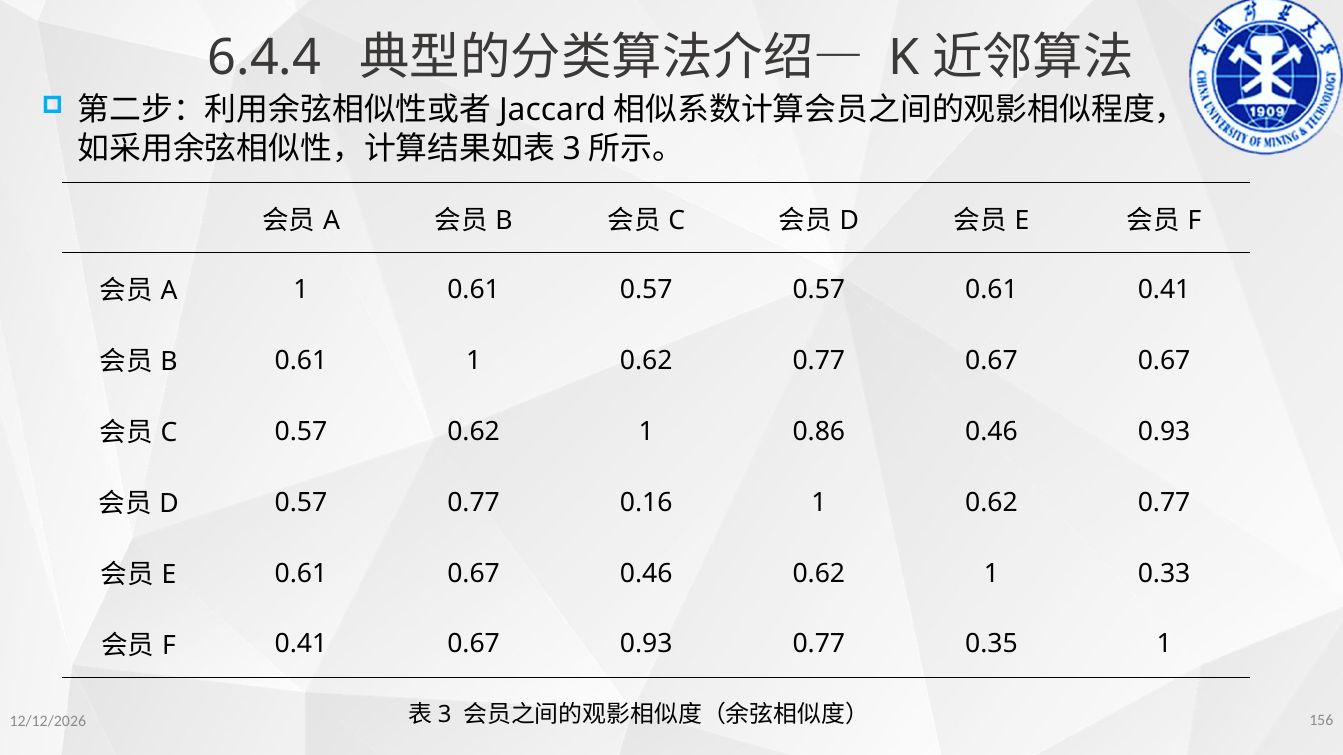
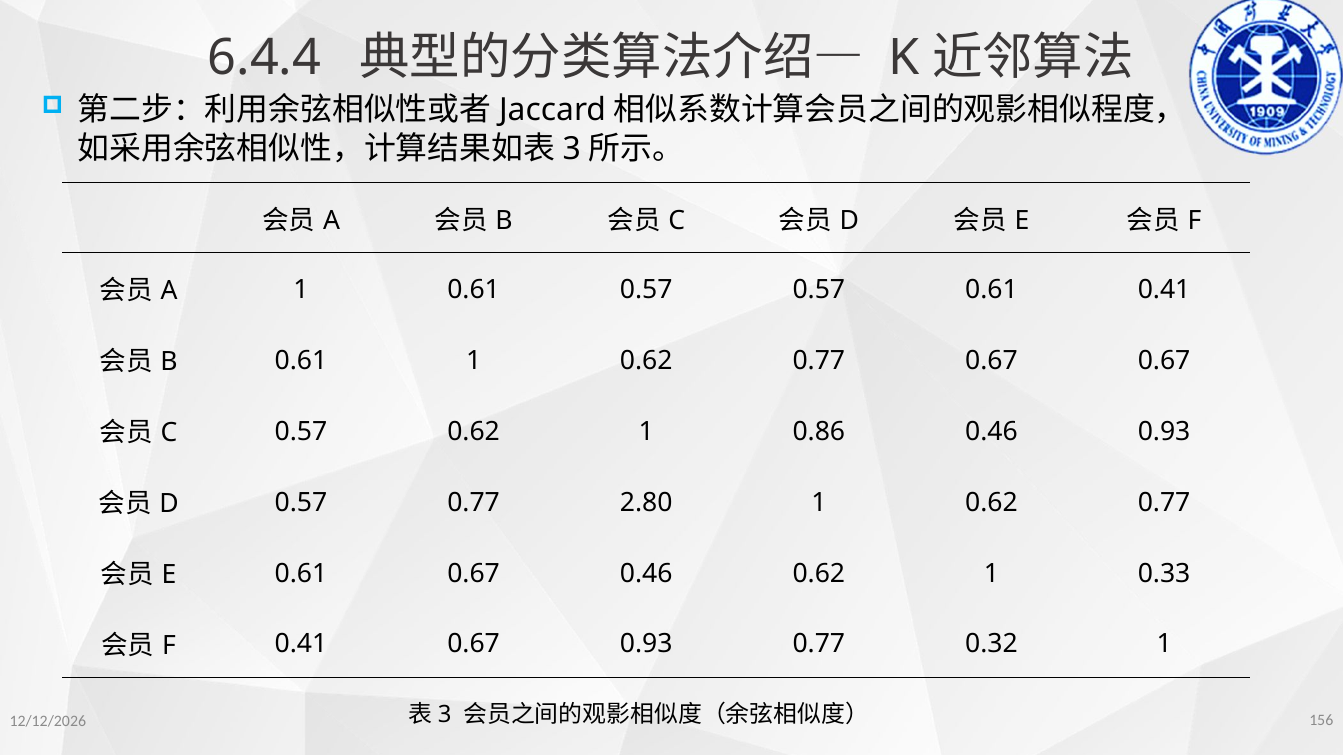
0.16: 0.16 -> 2.80
0.35: 0.35 -> 0.32
